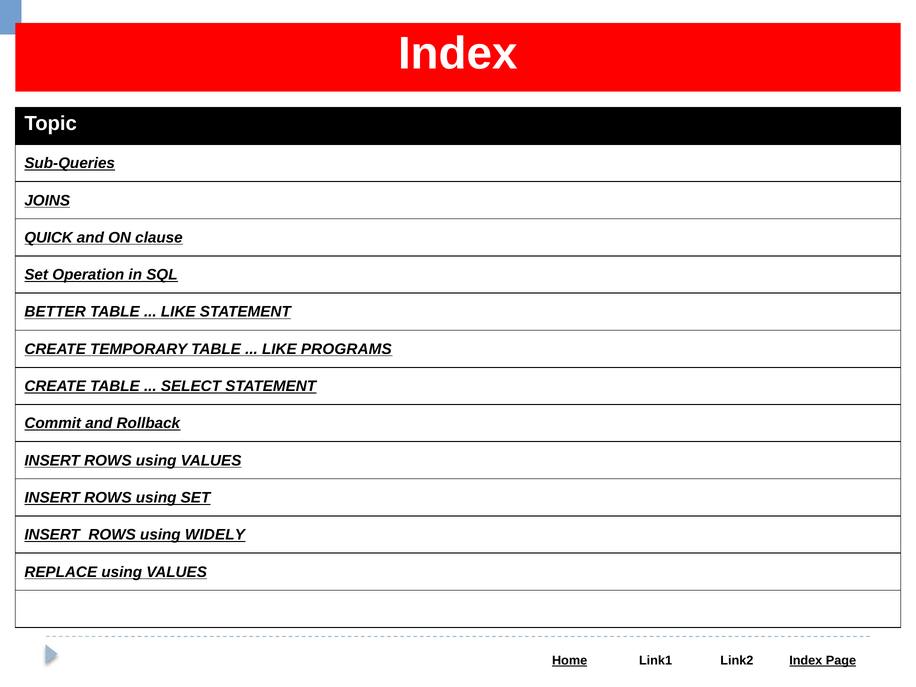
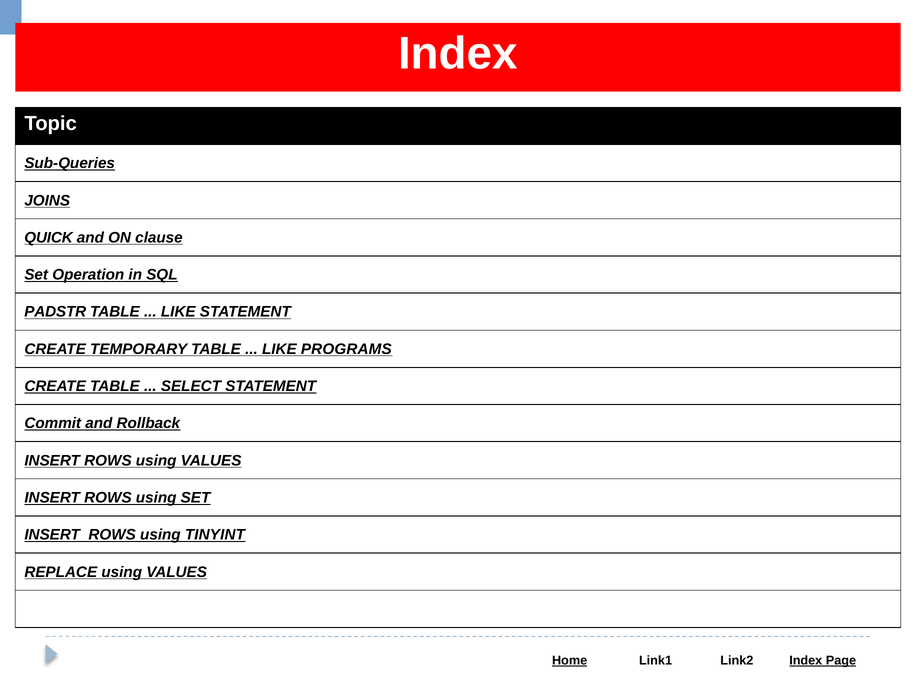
BETTER: BETTER -> PADSTR
WIDELY: WIDELY -> TINYINT
